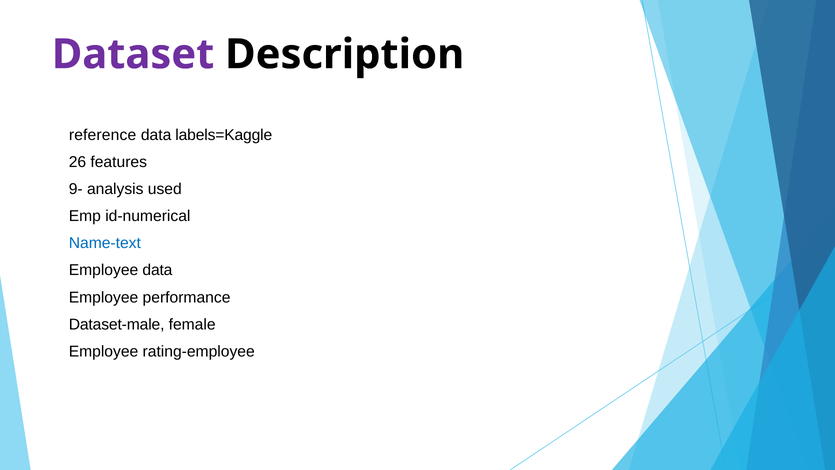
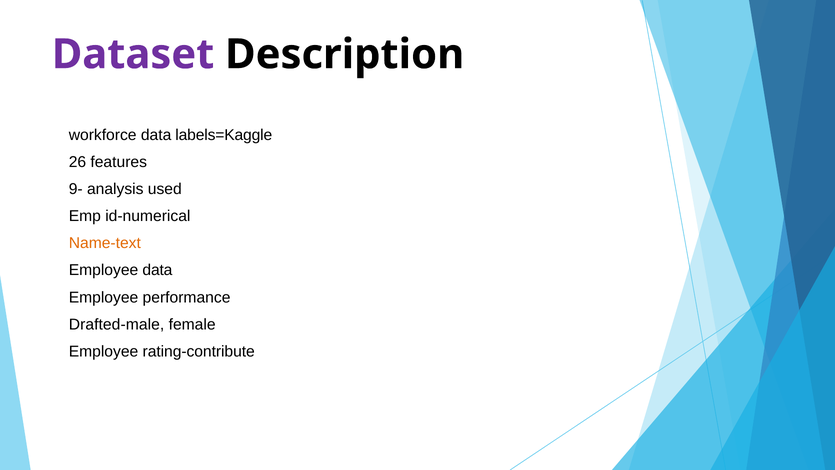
reference: reference -> workforce
Name-text colour: blue -> orange
Dataset-male: Dataset-male -> Drafted-male
rating-employee: rating-employee -> rating-contribute
